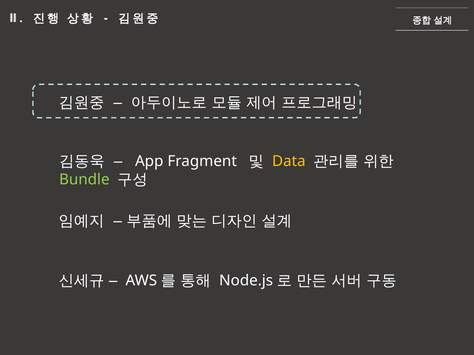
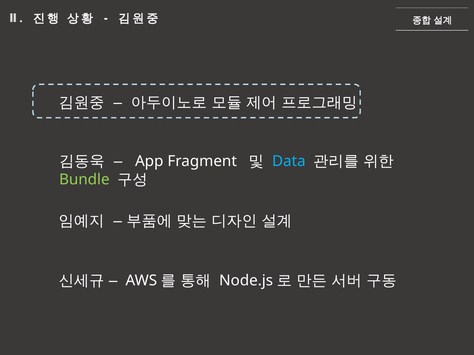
Data colour: yellow -> light blue
